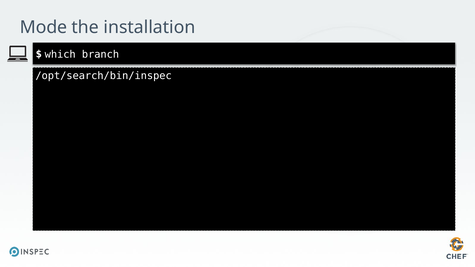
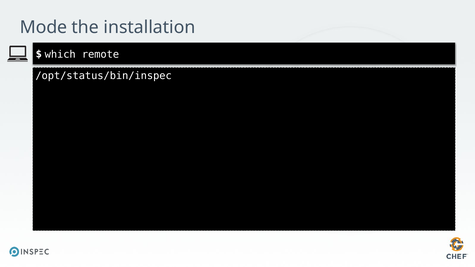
branch: branch -> remote
/opt/search/bin/inspec: /opt/search/bin/inspec -> /opt/status/bin/inspec
